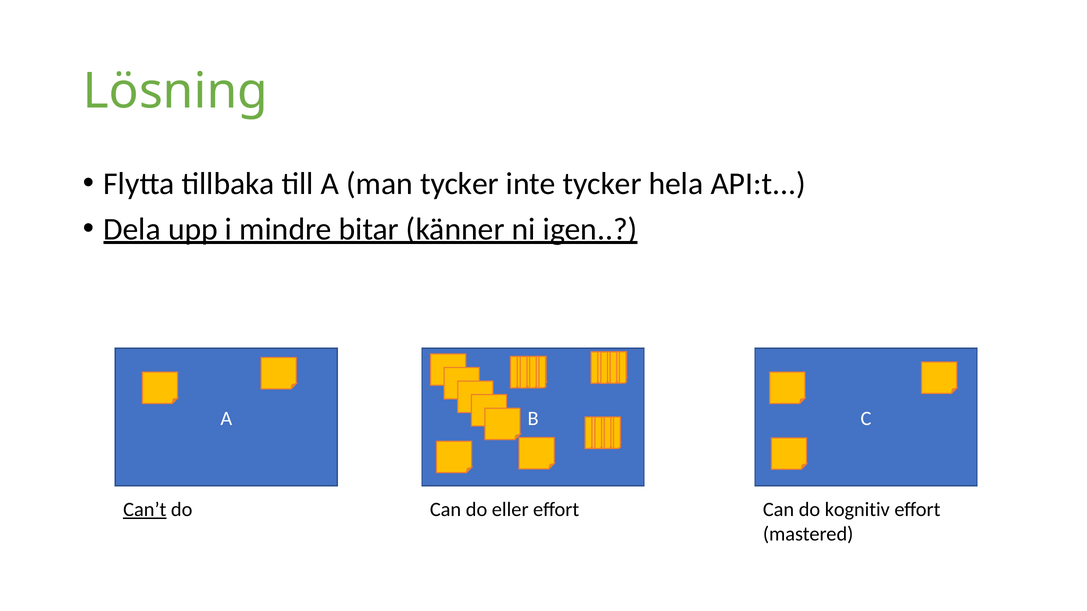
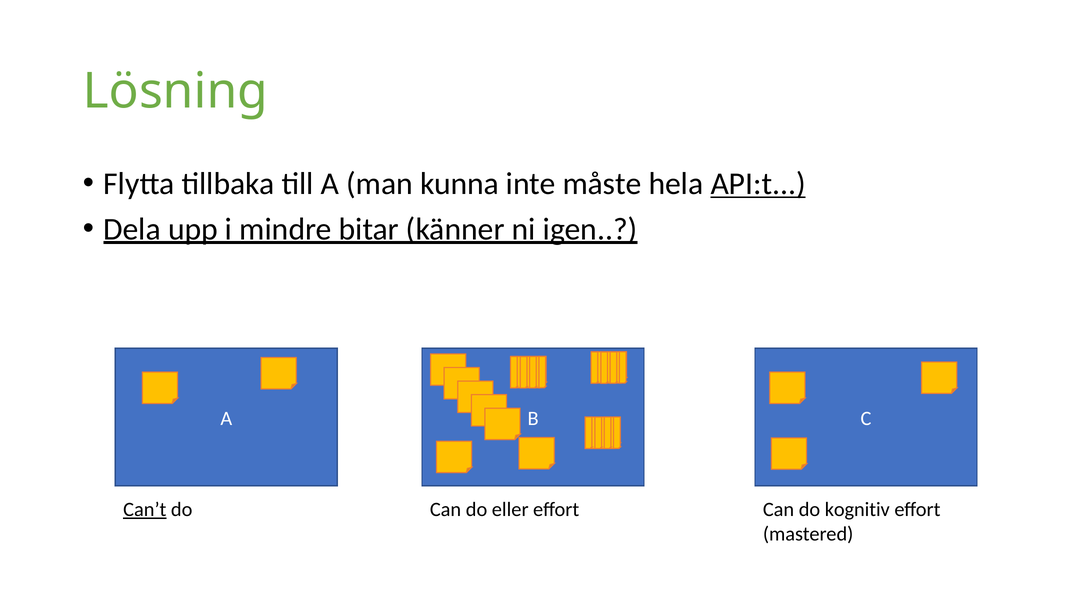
man tycker: tycker -> kunna
inte tycker: tycker -> måste
API:t underline: none -> present
